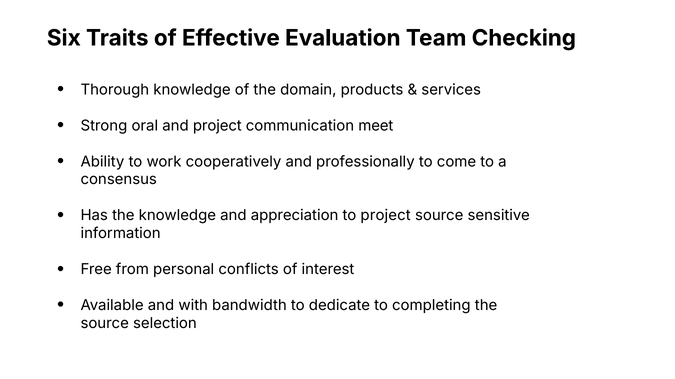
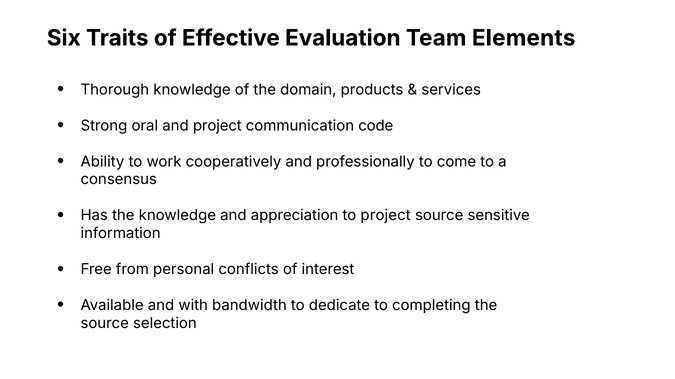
Checking: Checking -> Elements
meet: meet -> code
